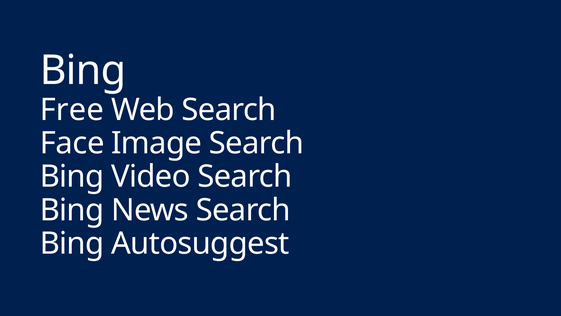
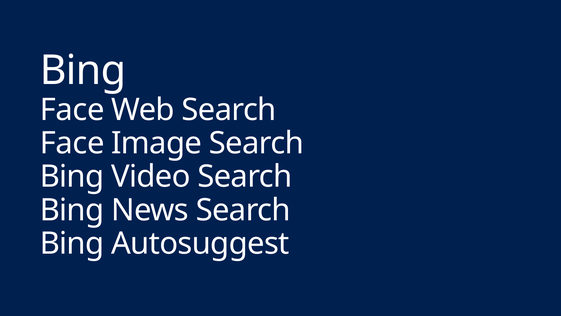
Free at (72, 110): Free -> Face
